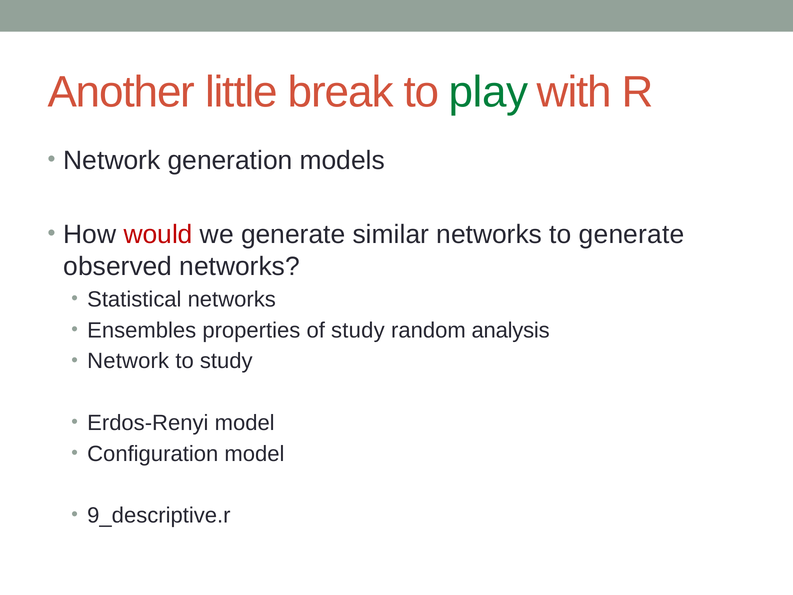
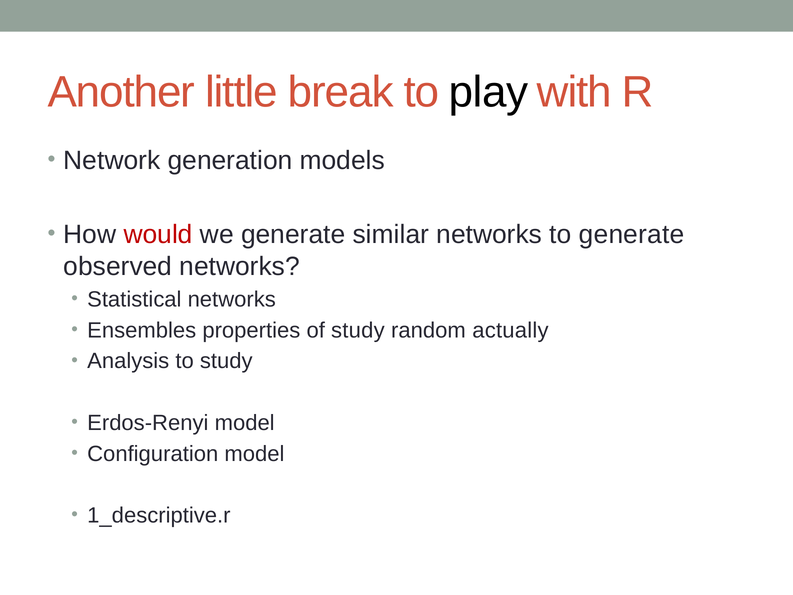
play colour: green -> black
analysis: analysis -> actually
Network at (128, 361): Network -> Analysis
9_descriptive.r: 9_descriptive.r -> 1_descriptive.r
